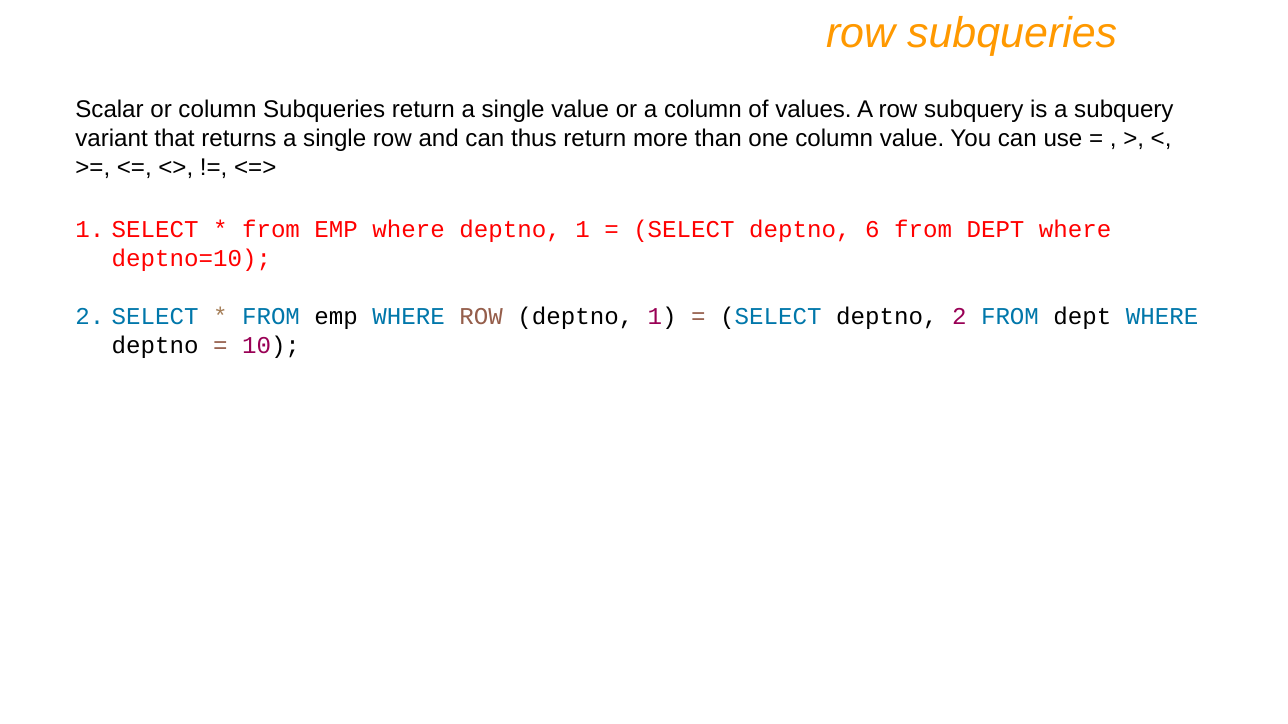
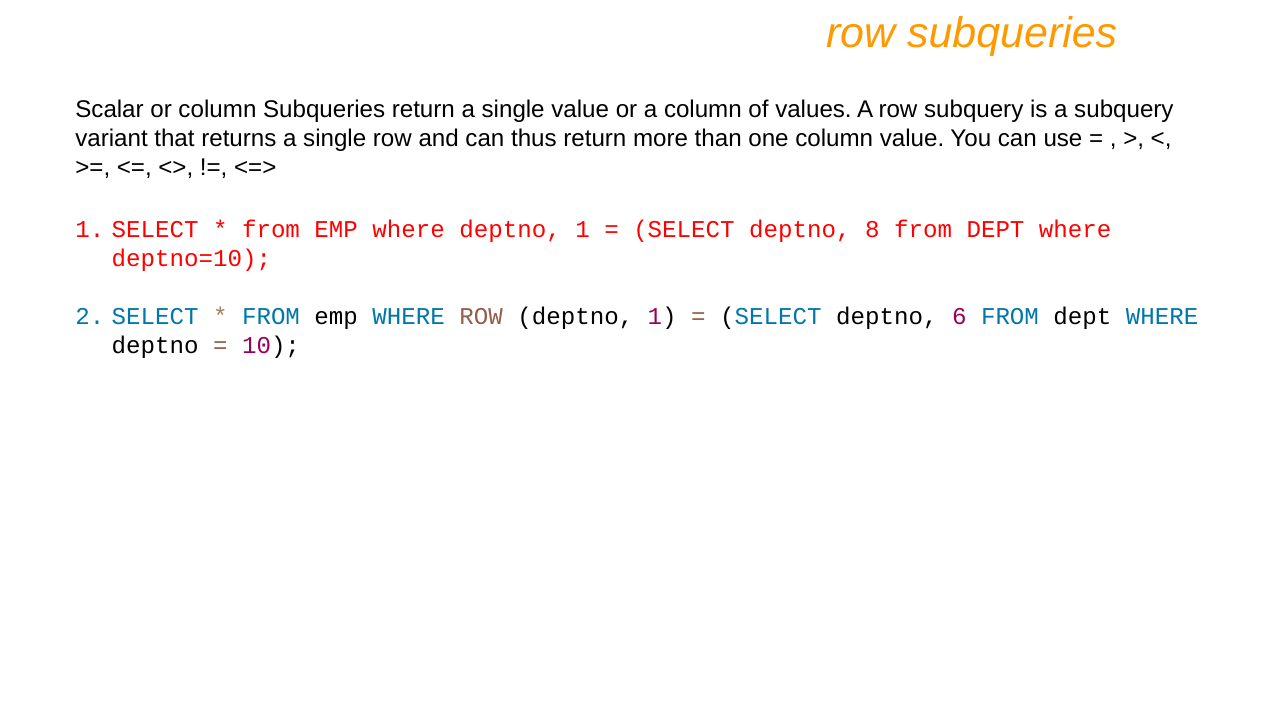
6: 6 -> 8
deptno 2: 2 -> 6
